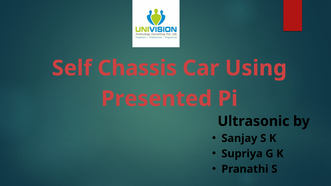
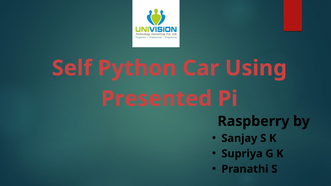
Chassis: Chassis -> Python
Ultrasonic: Ultrasonic -> Raspberry
